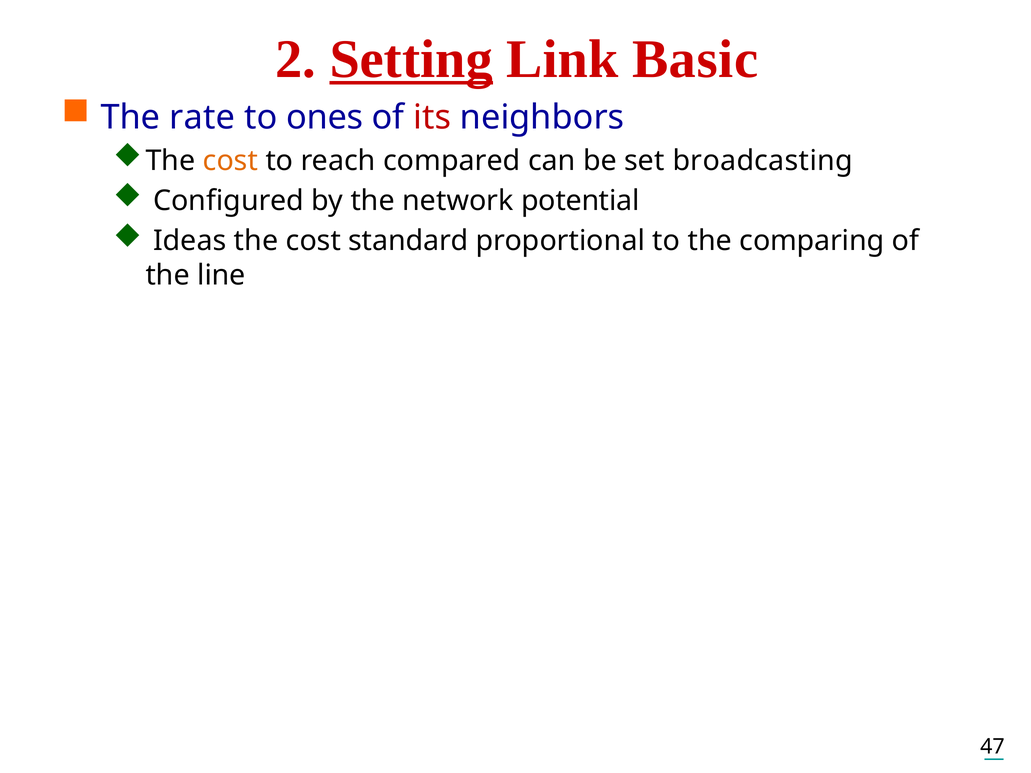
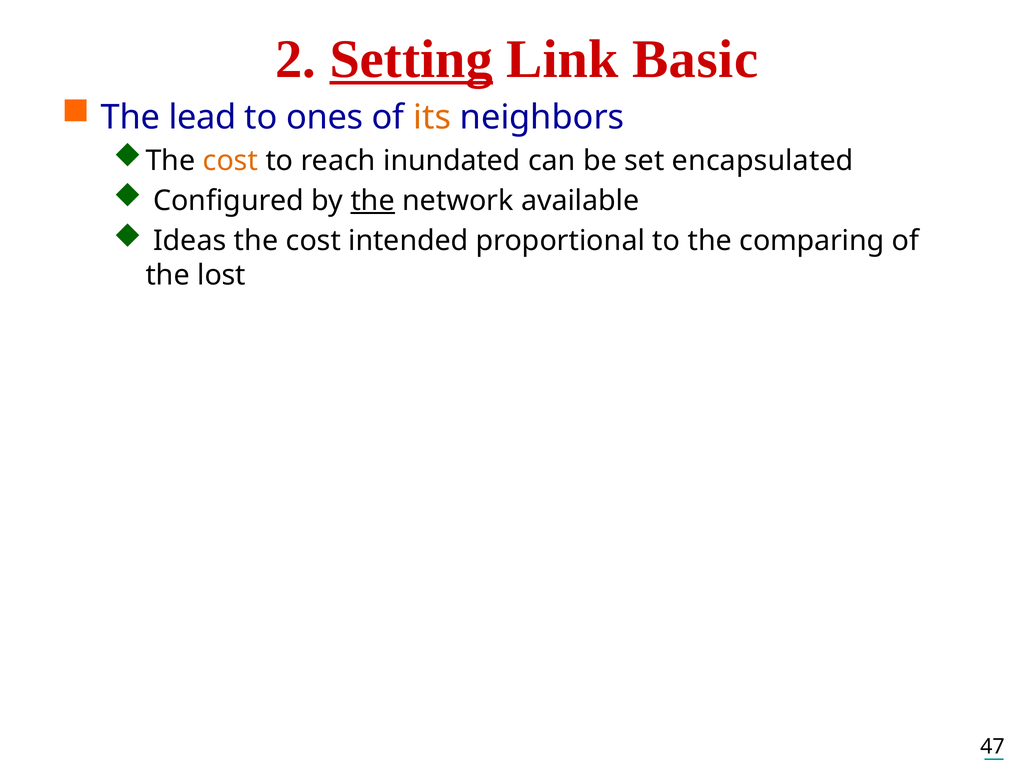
rate: rate -> lead
its colour: red -> orange
compared: compared -> inundated
broadcasting: broadcasting -> encapsulated
the at (373, 201) underline: none -> present
potential: potential -> available
standard: standard -> intended
line: line -> lost
